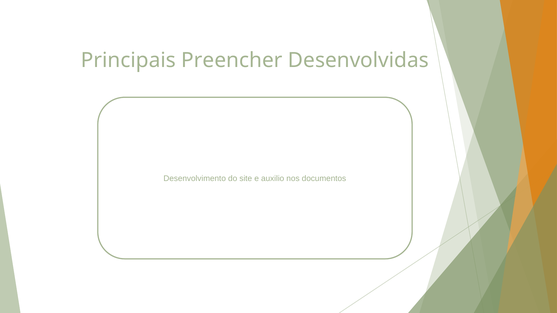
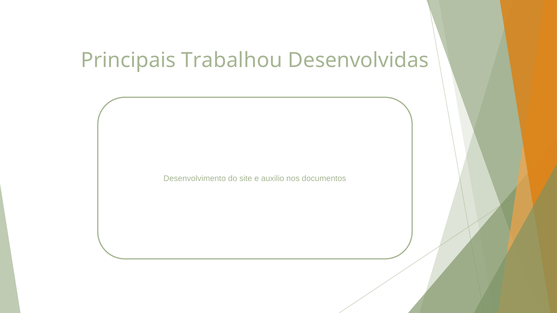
Preencher: Preencher -> Trabalhou
